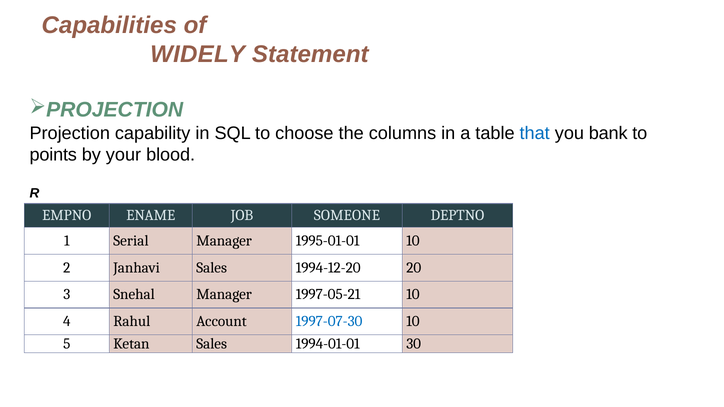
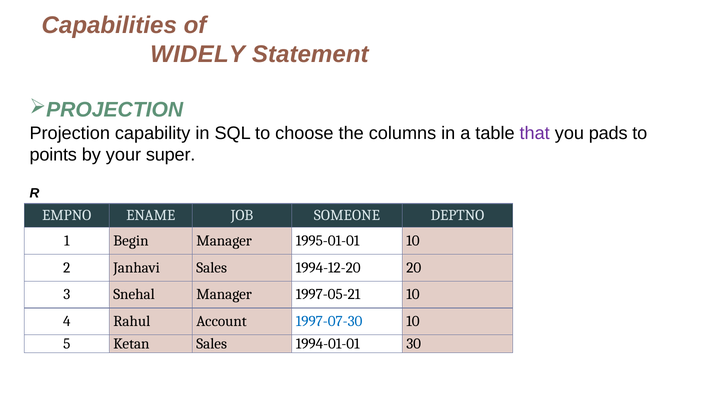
that colour: blue -> purple
bank: bank -> pads
blood: blood -> super
Serial: Serial -> Begin
